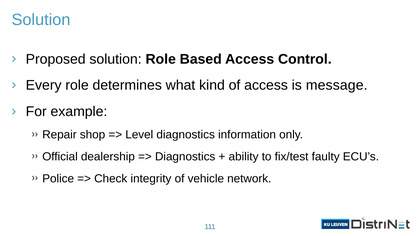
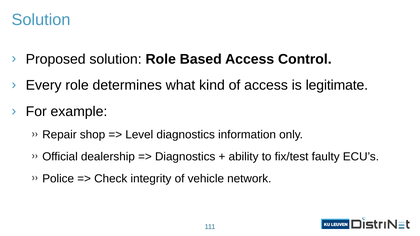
message: message -> legitimate
